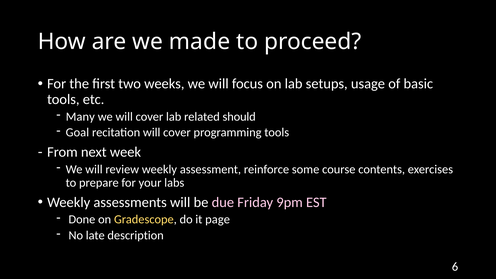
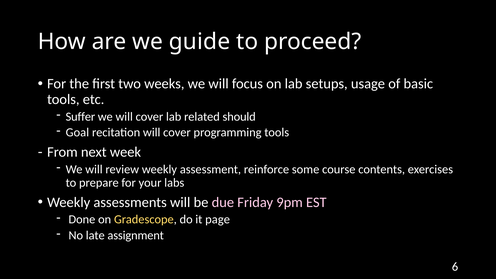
made: made -> guide
Many: Many -> Suffer
description: description -> assignment
